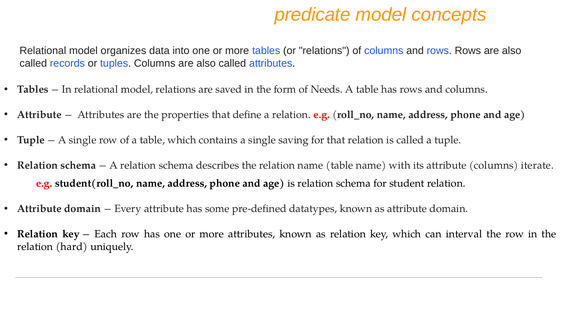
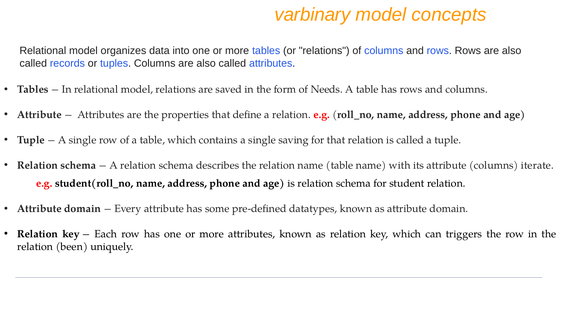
predicate: predicate -> varbinary
interval: interval -> triggers
hard: hard -> been
